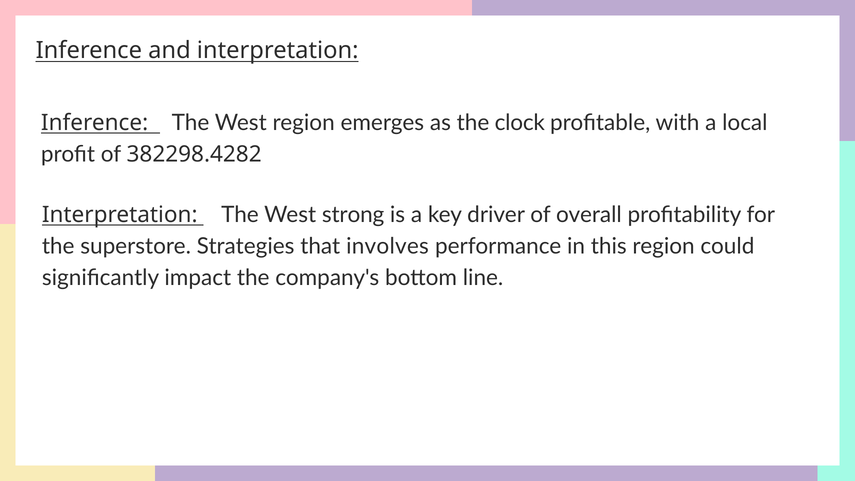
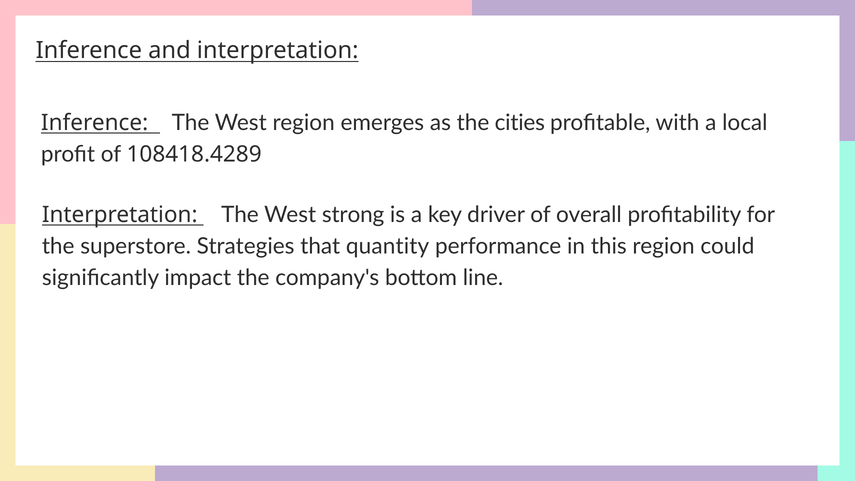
clock: clock -> cities
382298.4282: 382298.4282 -> 108418.4289
involves: involves -> quantity
